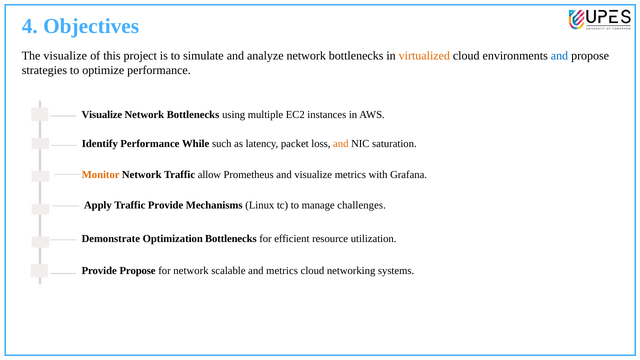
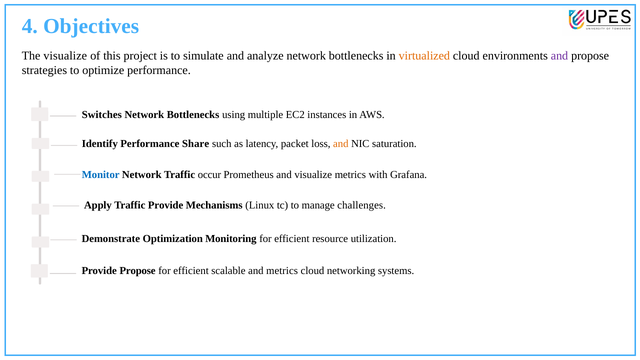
and at (559, 56) colour: blue -> purple
Visualize at (102, 115): Visualize -> Switches
While: While -> Share
Monitor colour: orange -> blue
allow: allow -> occur
Optimization Bottlenecks: Bottlenecks -> Monitoring
network at (191, 271): network -> efficient
